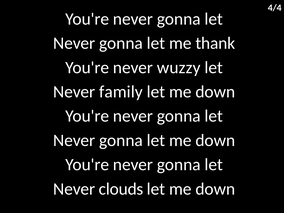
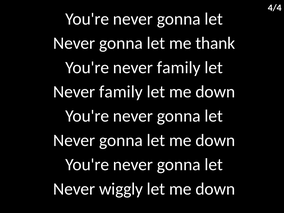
You're never wuzzy: wuzzy -> family
clouds: clouds -> wiggly
